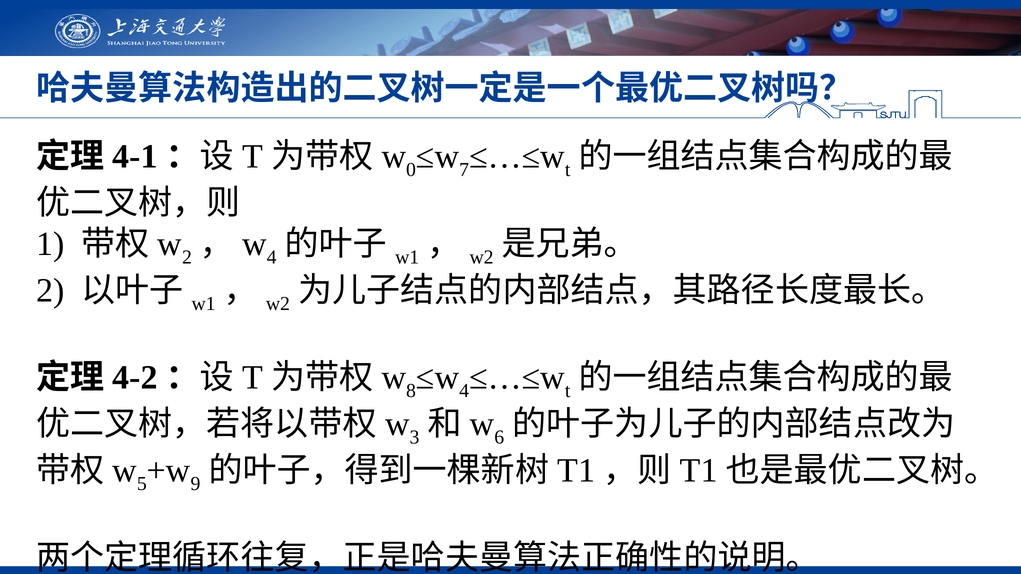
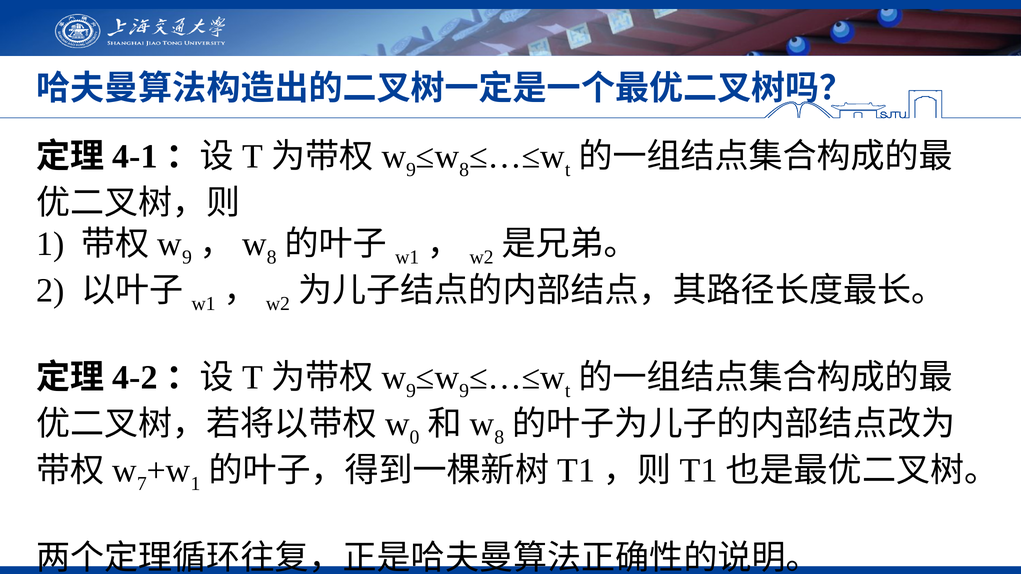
0 at (411, 170): 0 -> 9
7 at (464, 170): 7 -> 8
2 at (187, 257): 2 -> 9
4 at (272, 257): 4 -> 8
8 at (411, 391): 8 -> 9
4 at (464, 391): 4 -> 9
3: 3 -> 0
6 at (499, 438): 6 -> 8
5: 5 -> 7
9 at (196, 484): 9 -> 1
